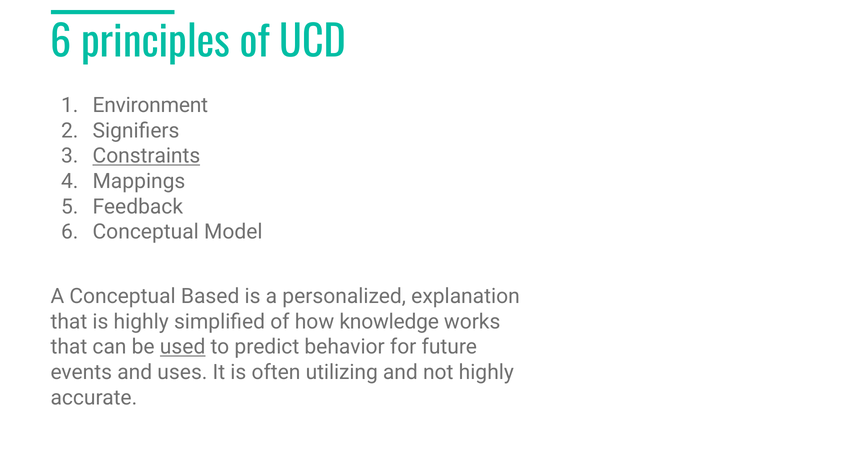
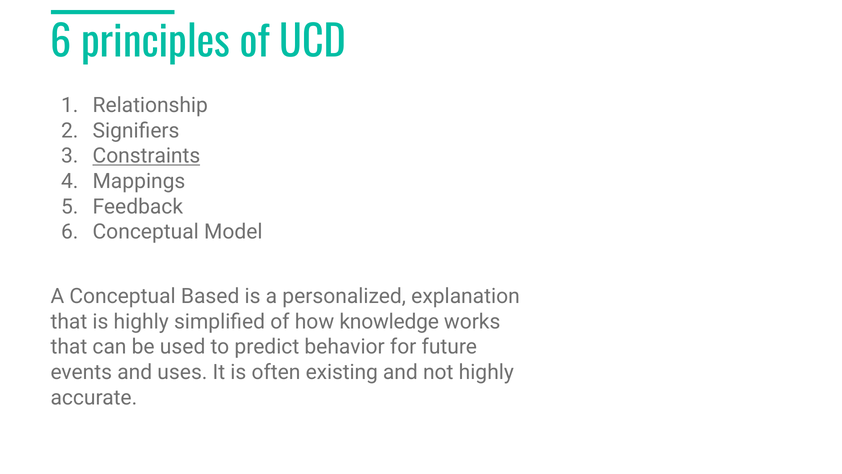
Environment: Environment -> Relationship
used underline: present -> none
utilizing: utilizing -> existing
